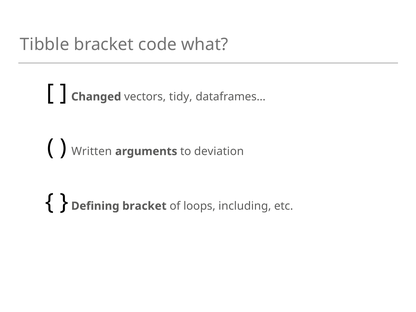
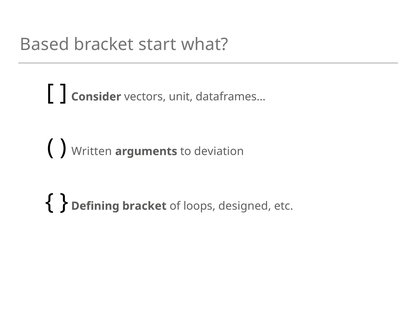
Tibble: Tibble -> Based
code: code -> start
Changed: Changed -> Consider
tidy: tidy -> unit
including: including -> designed
